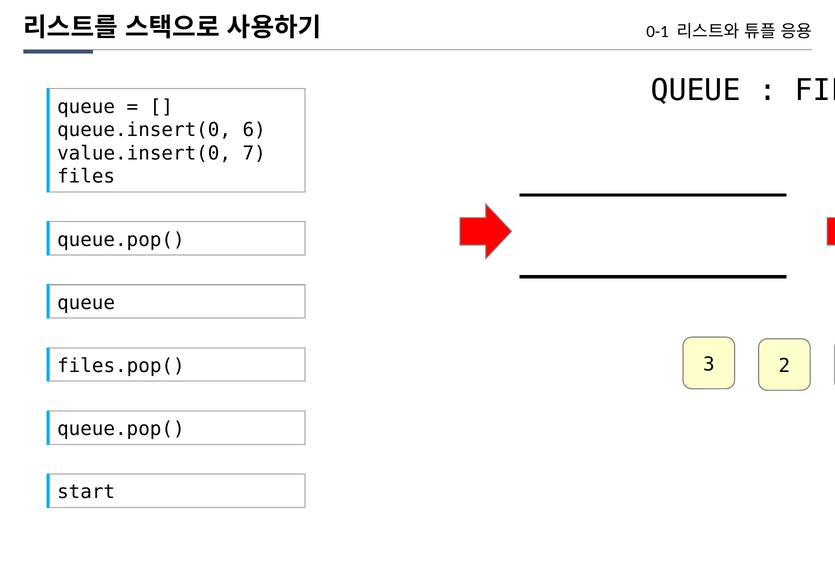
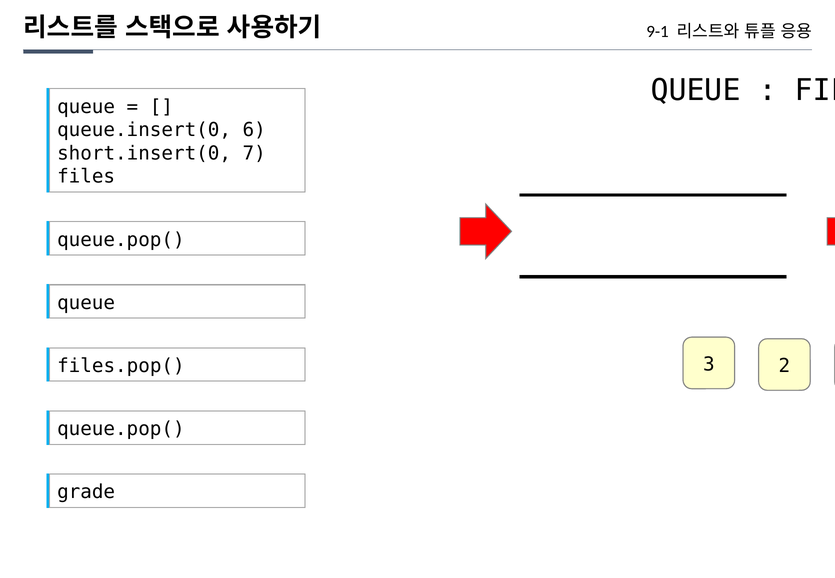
0-1: 0-1 -> 9-1
value.insert(0: value.insert(0 -> short.insert(0
start: start -> grade
